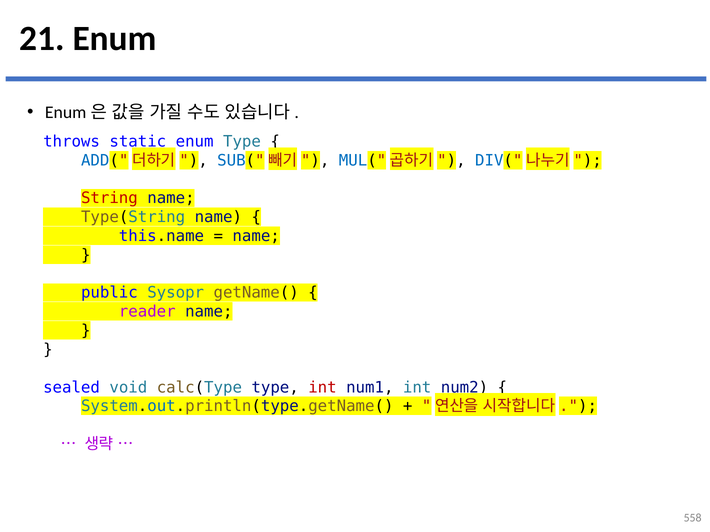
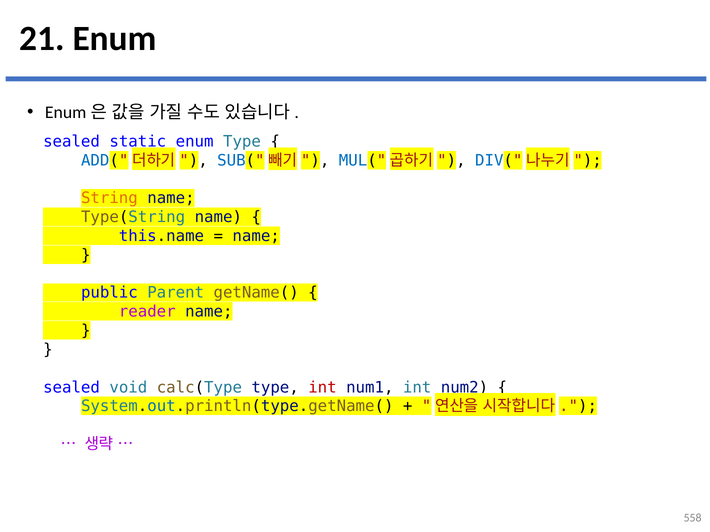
throws at (72, 142): throws -> sealed
String colour: red -> orange
Sysopr: Sysopr -> Parent
